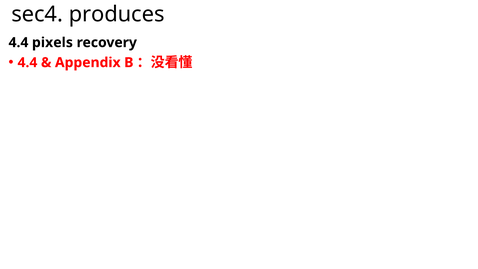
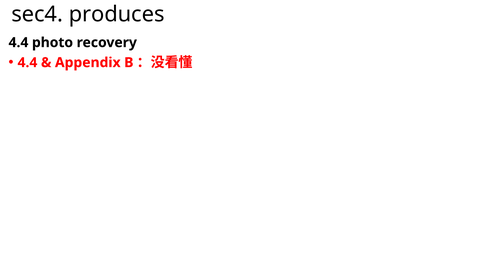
pixels: pixels -> photo
